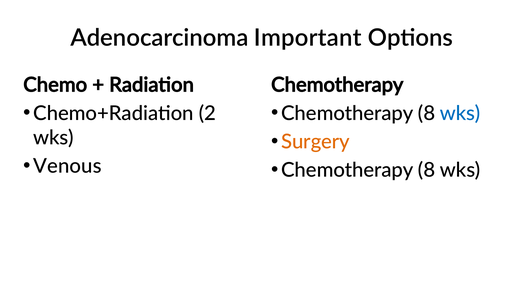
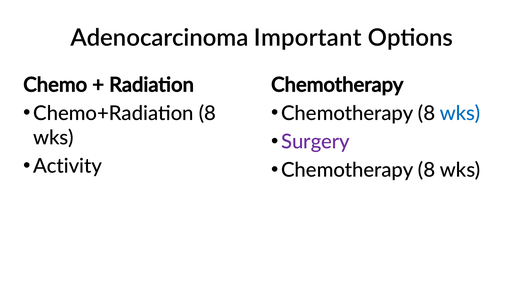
Chemo+Radiation 2: 2 -> 8
Surgery colour: orange -> purple
Venous: Venous -> Activity
